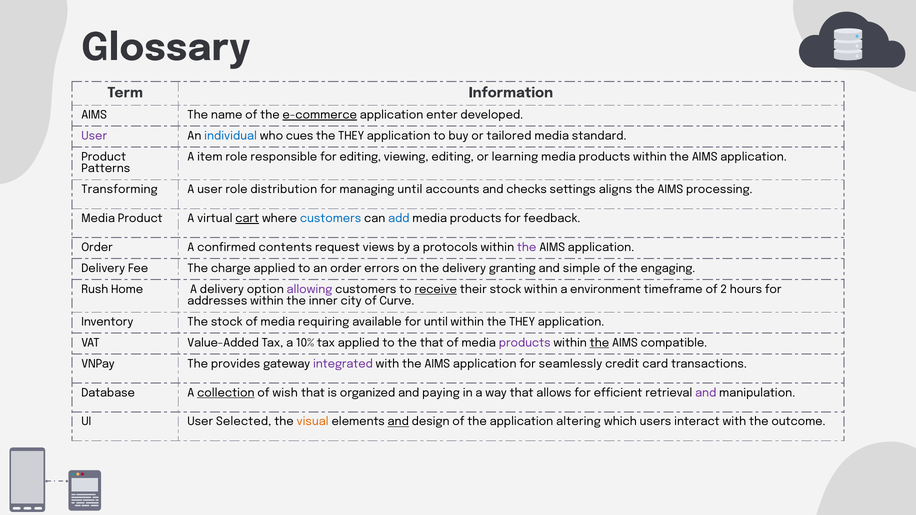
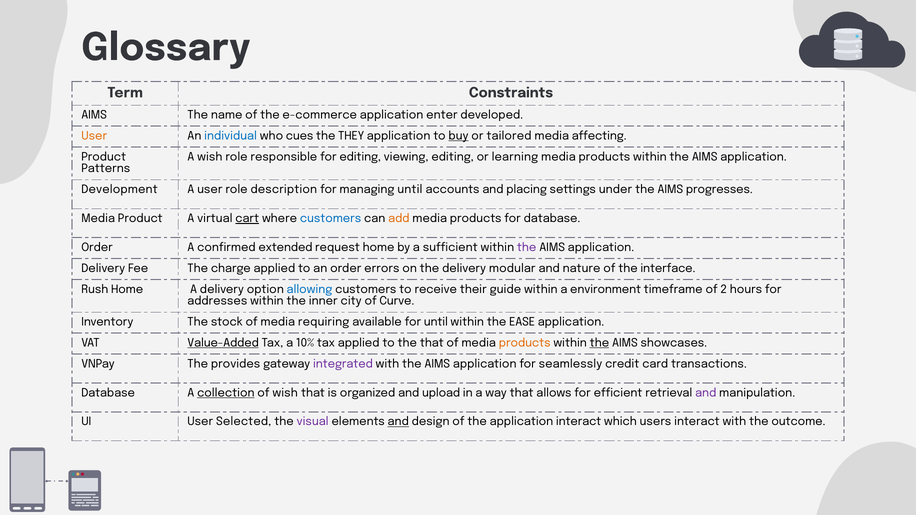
Information: Information -> Constraints
e-commerce underline: present -> none
User at (94, 136) colour: purple -> orange
buy underline: none -> present
standard: standard -> affecting
A item: item -> wish
Transforming: Transforming -> Development
distribution: distribution -> description
checks: checks -> placing
aligns: aligns -> under
processing: processing -> progresses
add colour: blue -> orange
for feedback: feedback -> database
contents: contents -> extended
request views: views -> home
protocols: protocols -> sufficient
granting: granting -> modular
simple: simple -> nature
engaging: engaging -> interface
allowing colour: purple -> blue
receive underline: present -> none
their stock: stock -> guide
within the THEY: THEY -> EASE
Value-Added underline: none -> present
products at (525, 343) colour: purple -> orange
compatible: compatible -> showcases
paying: paying -> upload
visual colour: orange -> purple
application altering: altering -> interact
